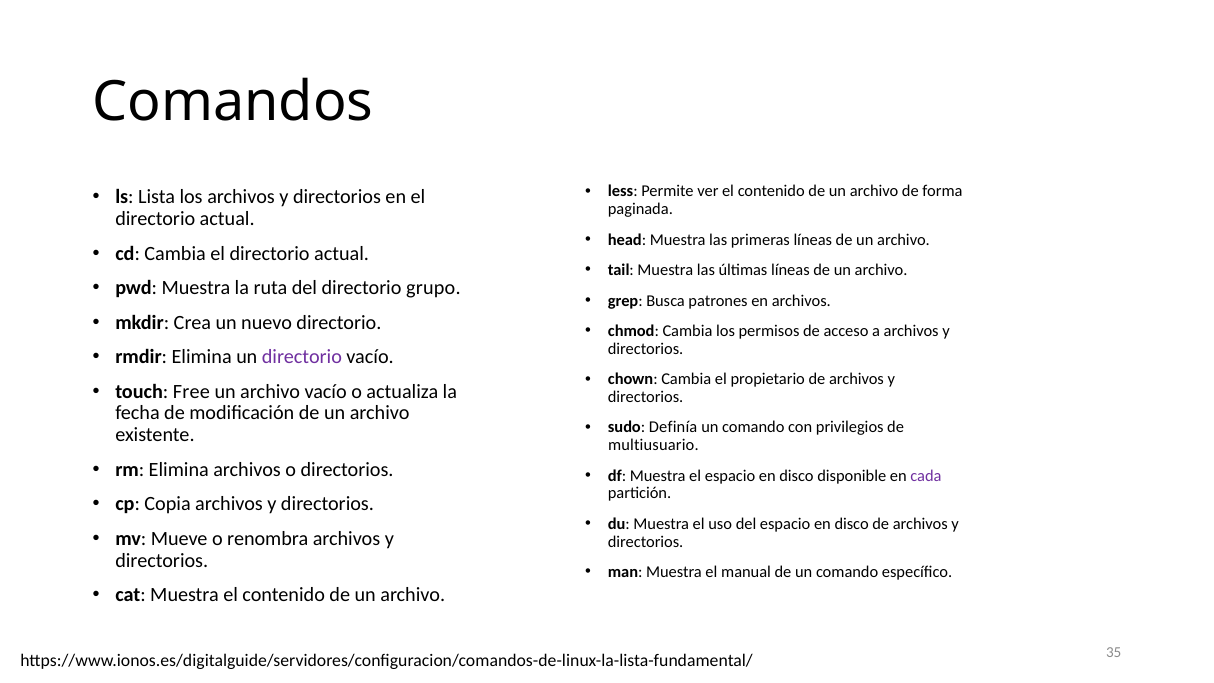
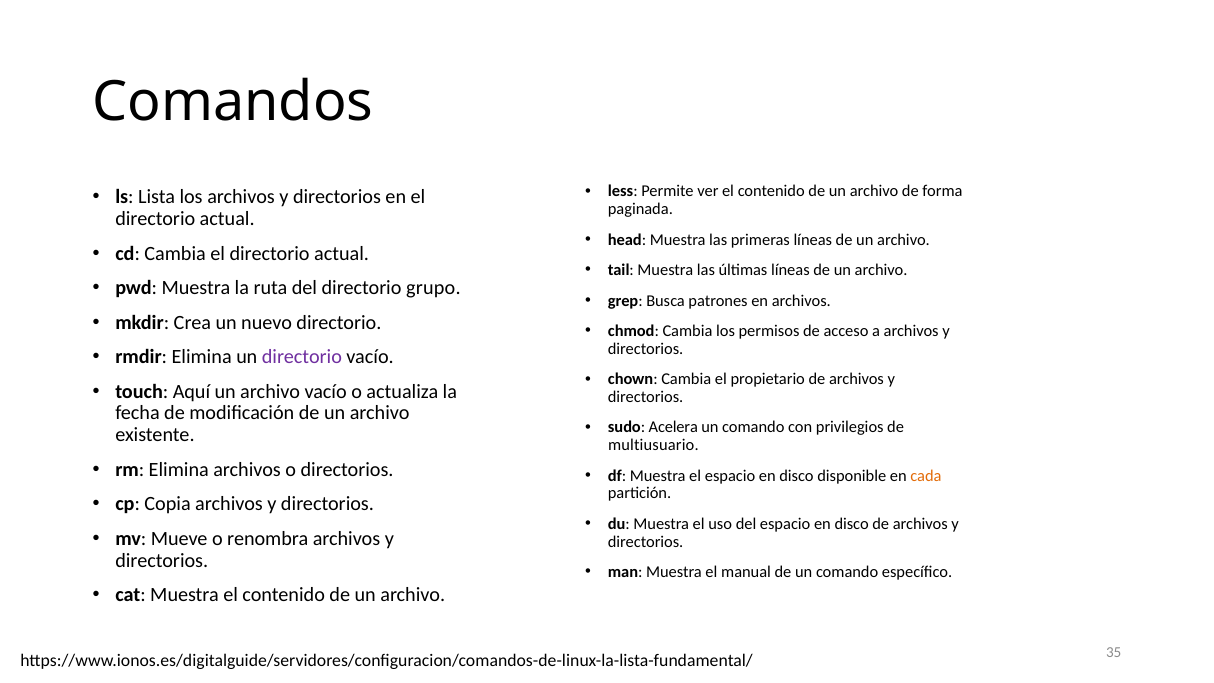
Free: Free -> Aquí
Definía: Definía -> Acelera
cada colour: purple -> orange
